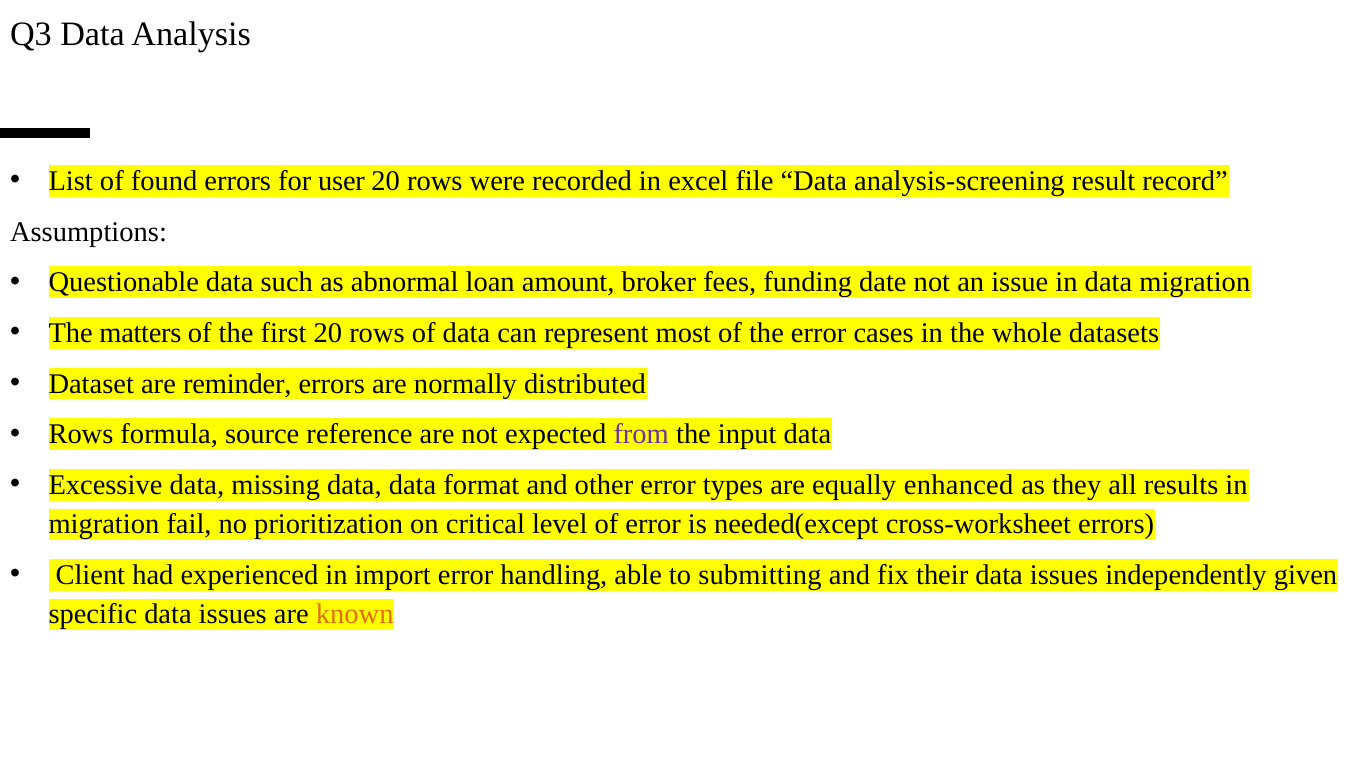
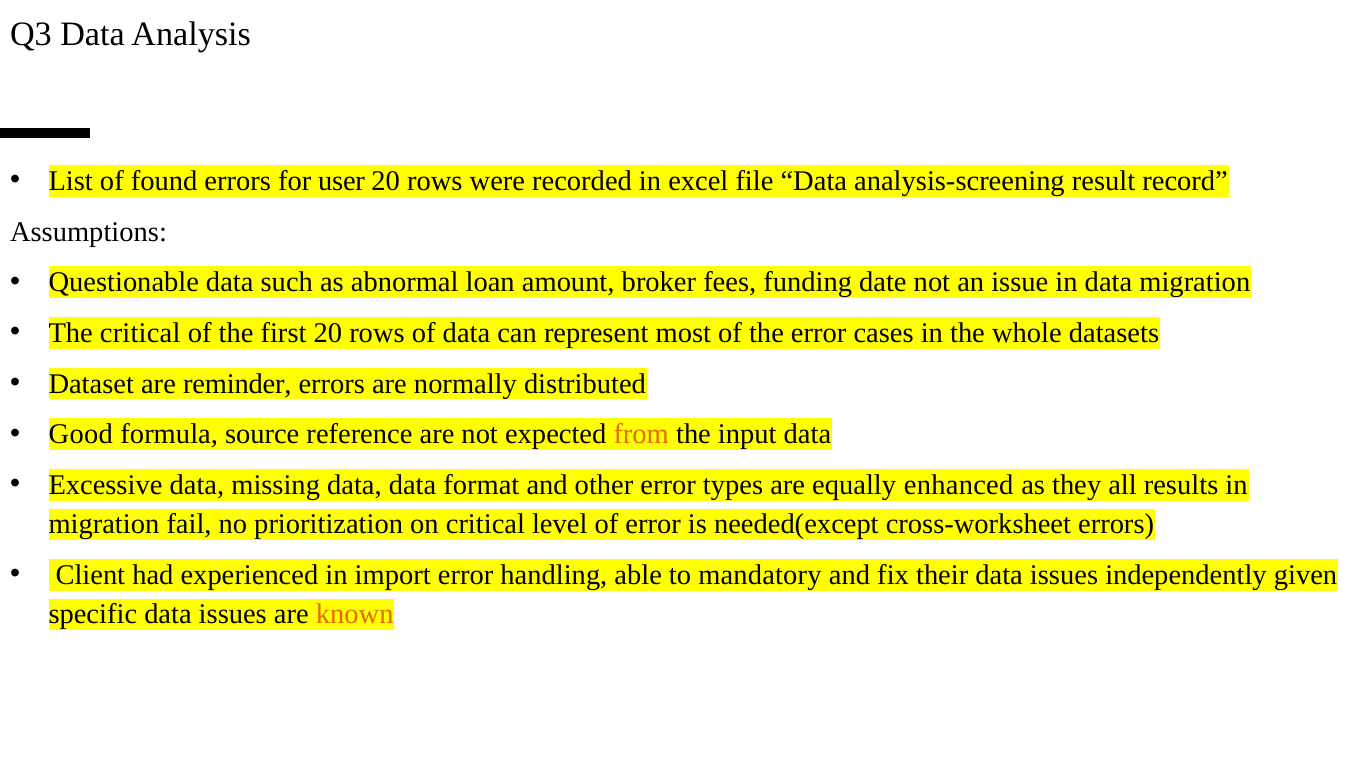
The matters: matters -> critical
Rows at (81, 434): Rows -> Good
from colour: purple -> orange
submitting: submitting -> mandatory
